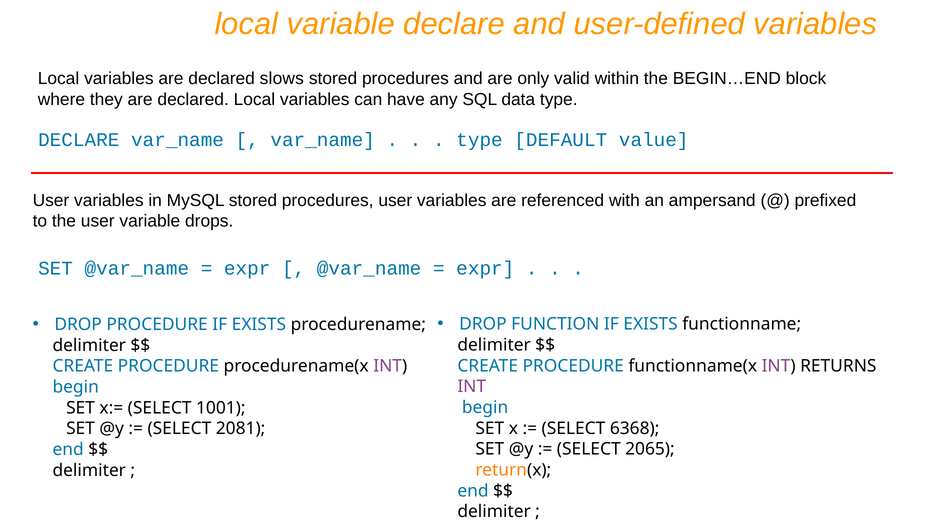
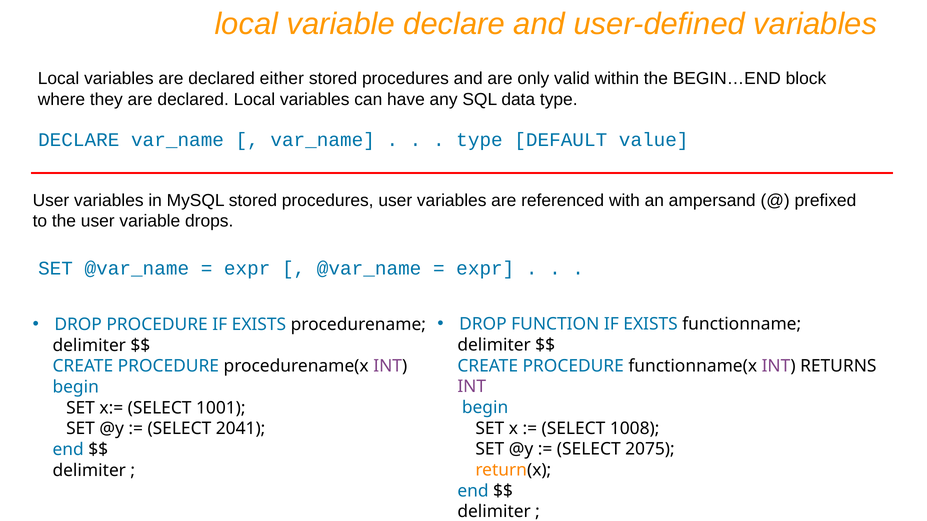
slows: slows -> either
6368: 6368 -> 1008
2081: 2081 -> 2041
2065: 2065 -> 2075
